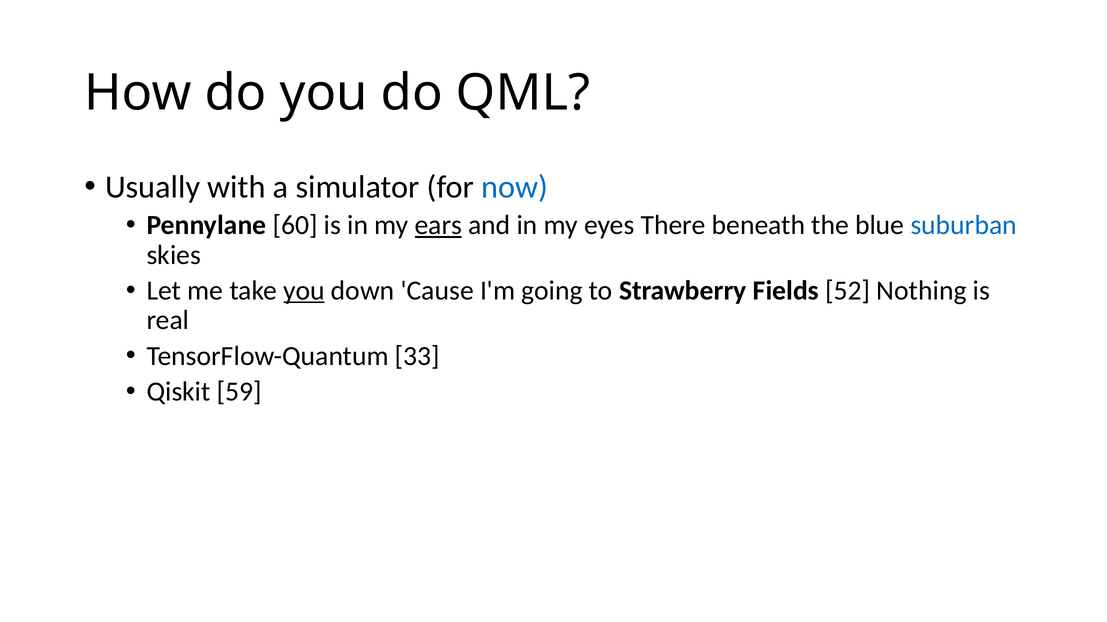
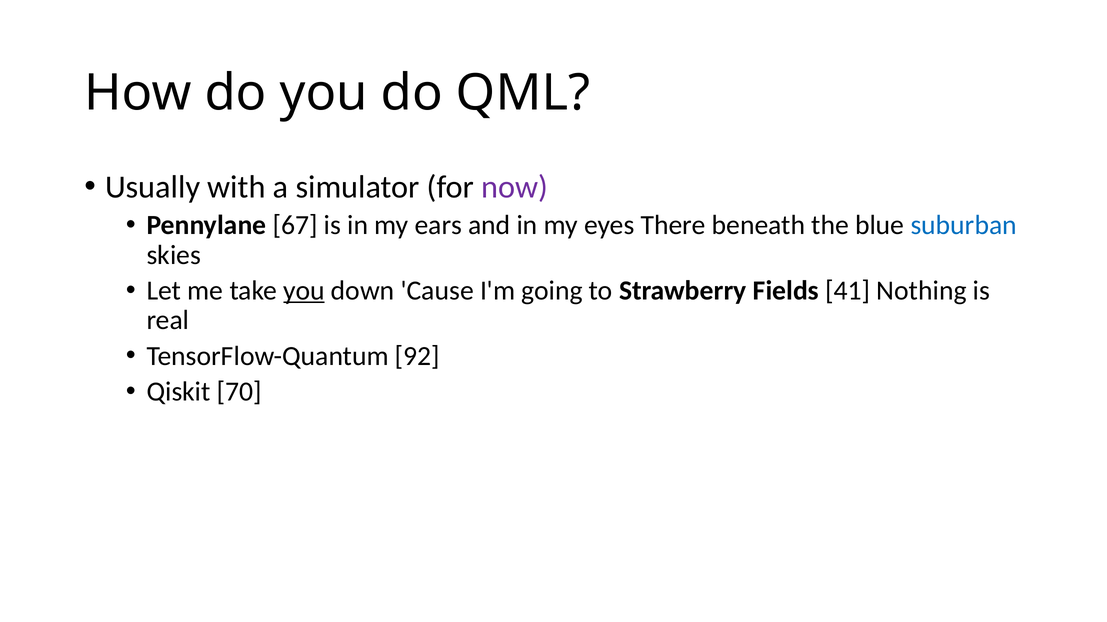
now colour: blue -> purple
60: 60 -> 67
ears underline: present -> none
52: 52 -> 41
33: 33 -> 92
59: 59 -> 70
